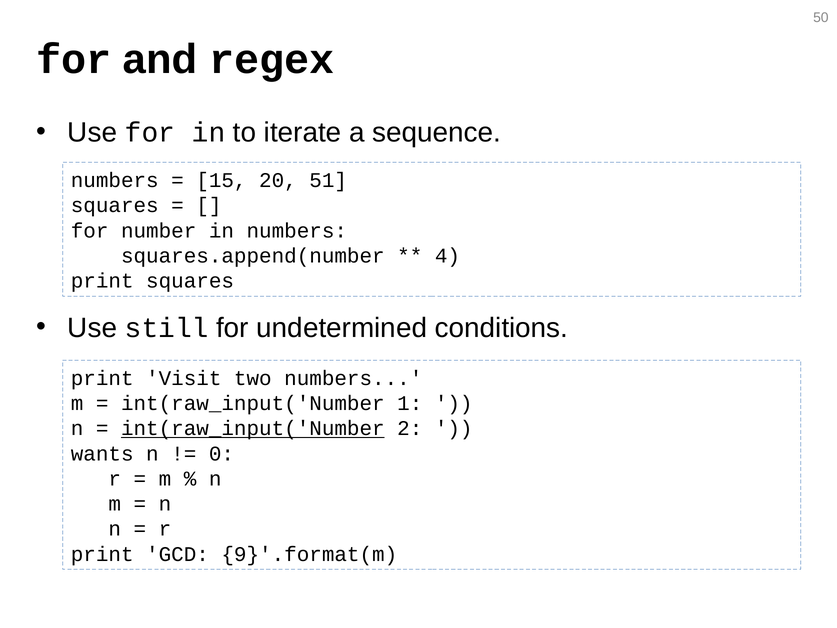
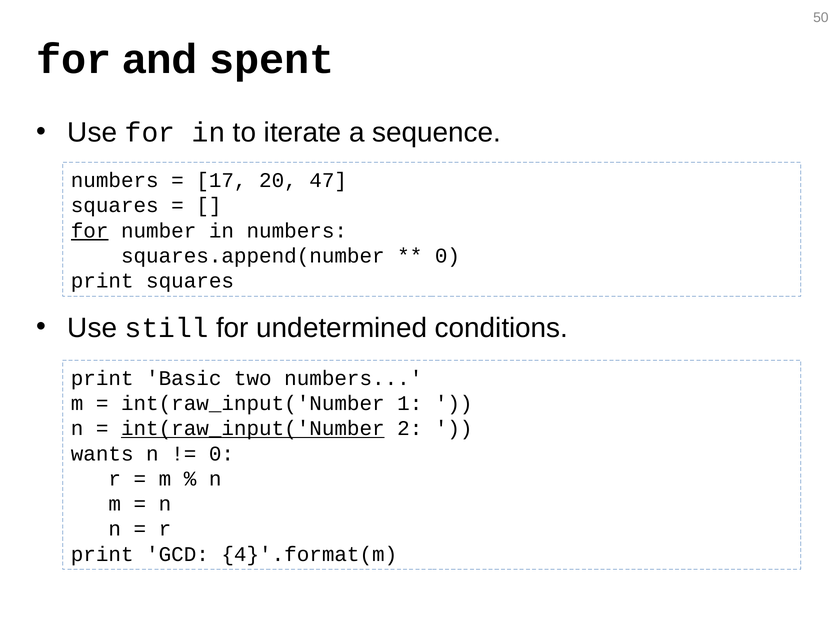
regex: regex -> spent
15: 15 -> 17
51: 51 -> 47
for at (90, 231) underline: none -> present
4 at (447, 256): 4 -> 0
Visit: Visit -> Basic
9}'.format(m: 9}'.format(m -> 4}'.format(m
